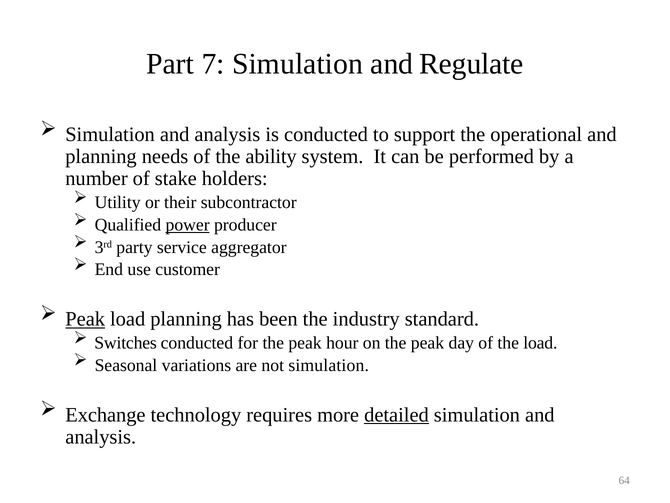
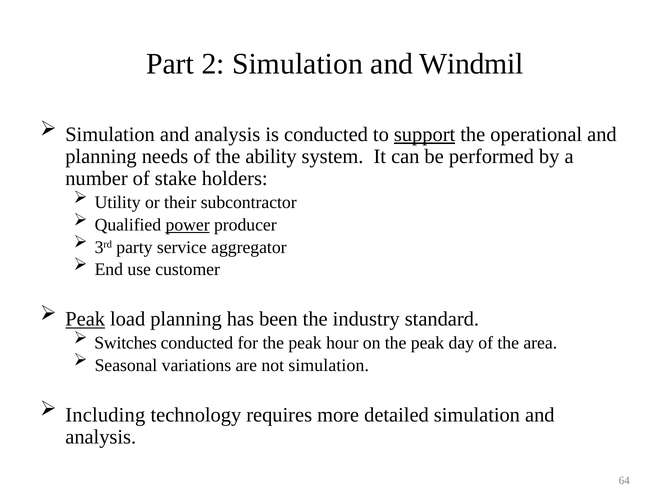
7: 7 -> 2
Regulate: Regulate -> Windmil
support underline: none -> present
the load: load -> area
Exchange: Exchange -> Including
detailed underline: present -> none
